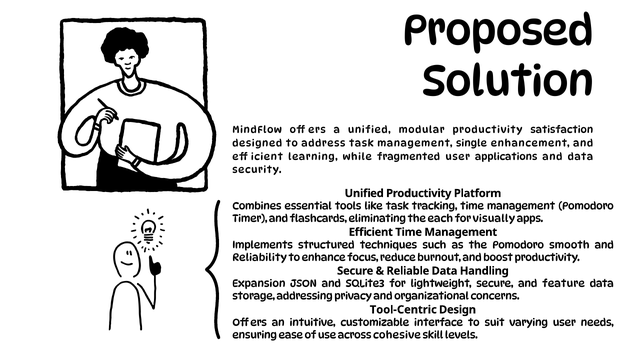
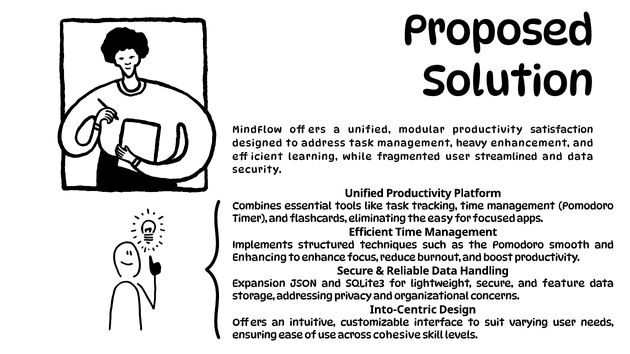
single: single -> heavy
applications: applications -> streamlined
each: each -> easy
visually: visually -> focused
Reliability: Reliability -> Enhancing
Tool-Centric: Tool-Centric -> Into-Centric
